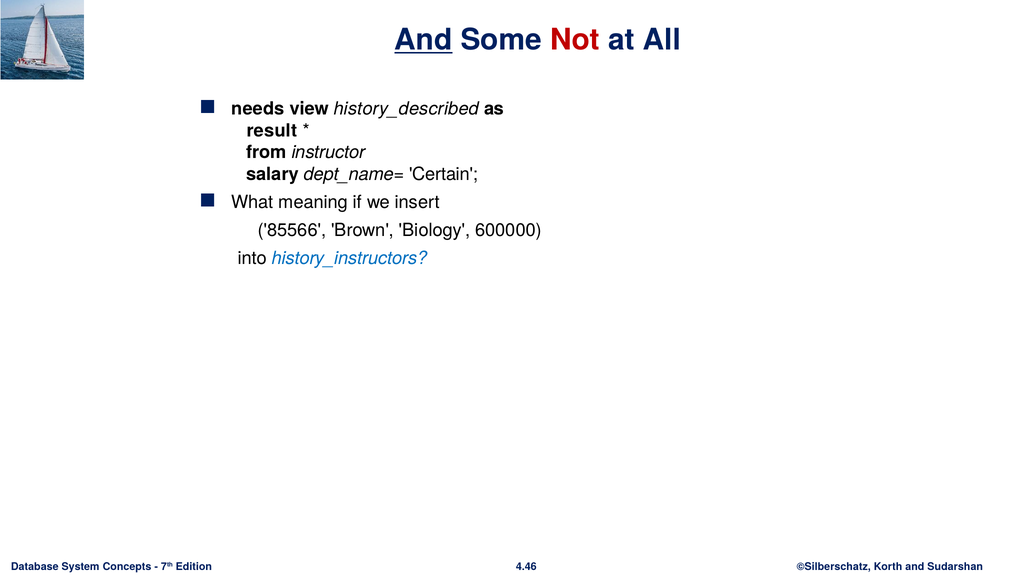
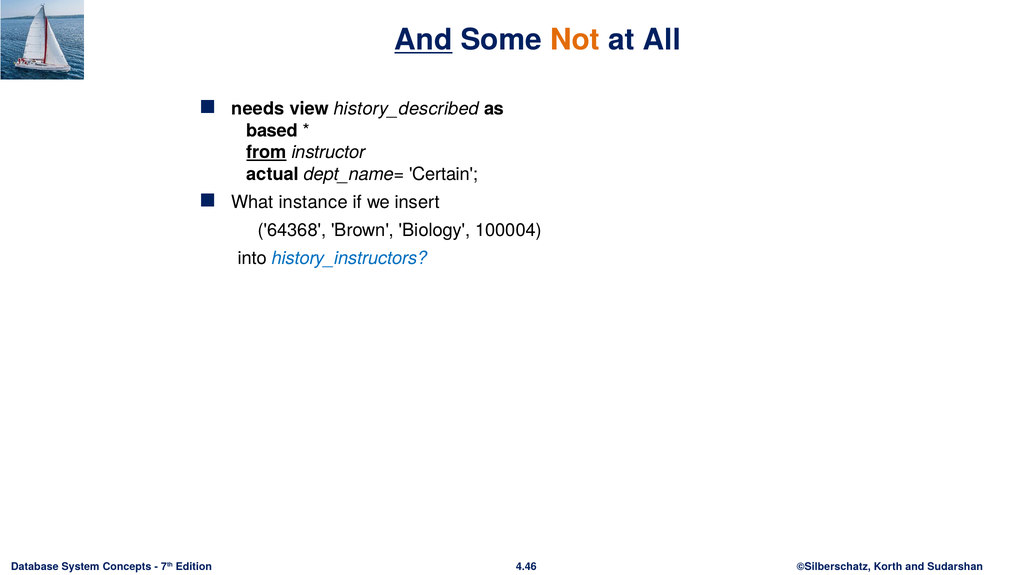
Not colour: red -> orange
result: result -> based
from underline: none -> present
salary: salary -> actual
meaning: meaning -> instance
85566: 85566 -> 64368
600000: 600000 -> 100004
